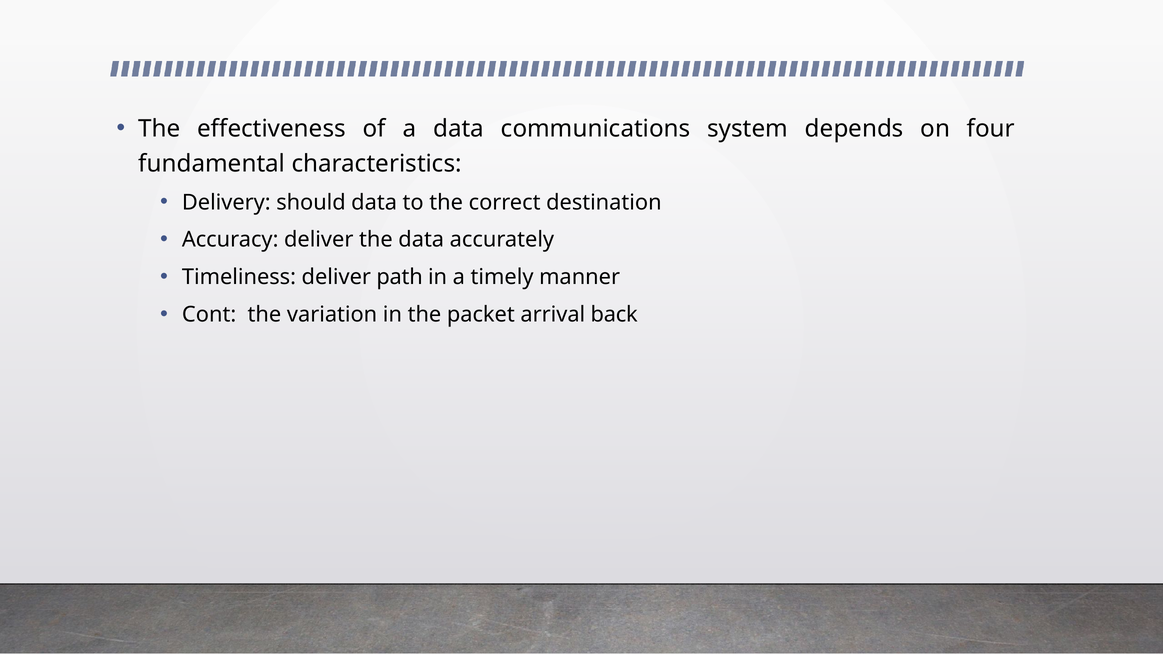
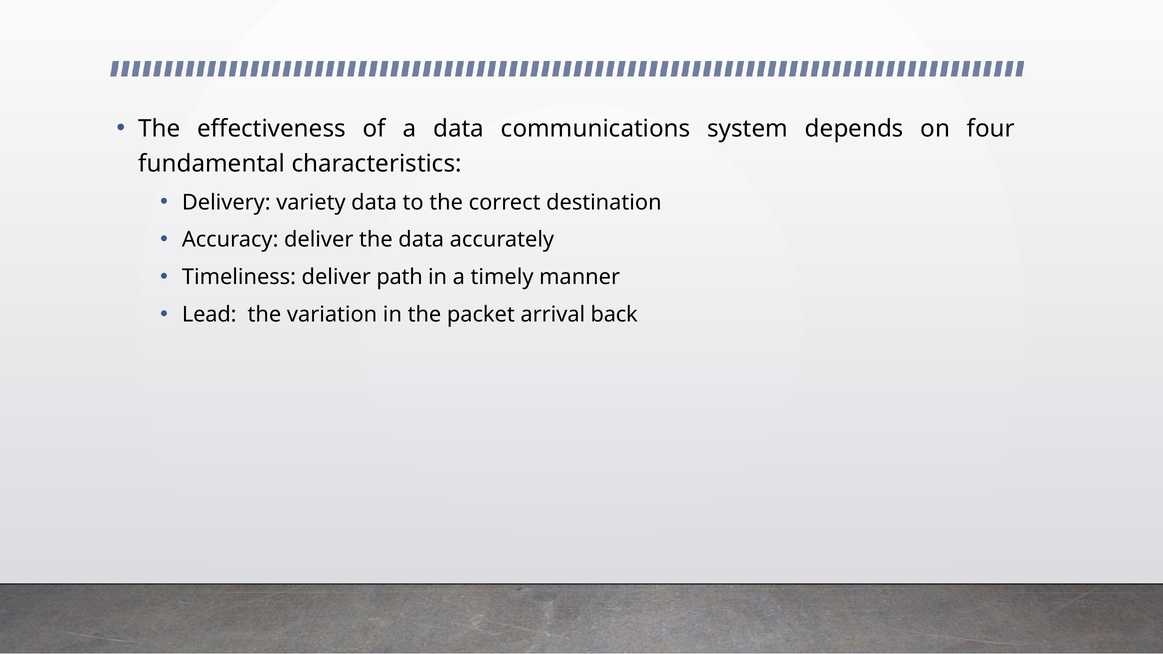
should: should -> variety
Cont: Cont -> Lead
